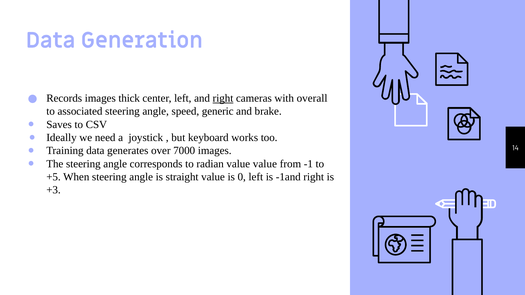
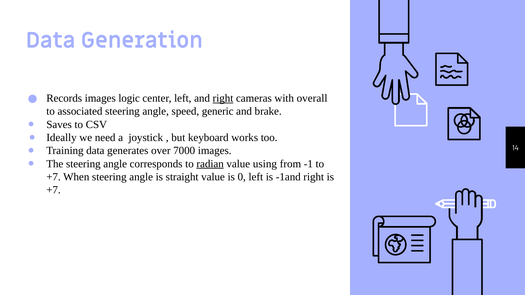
thick: thick -> logic
radian underline: none -> present
value value: value -> using
+5 at (54, 177): +5 -> +7
+3 at (54, 190): +3 -> +7
